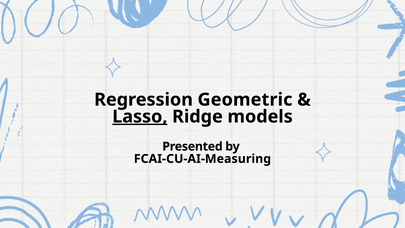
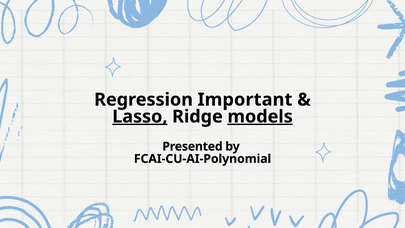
Geometric: Geometric -> Important
models underline: none -> present
FCAI-CU-AI-Measuring: FCAI-CU-AI-Measuring -> FCAI-CU-AI-Polynomial
